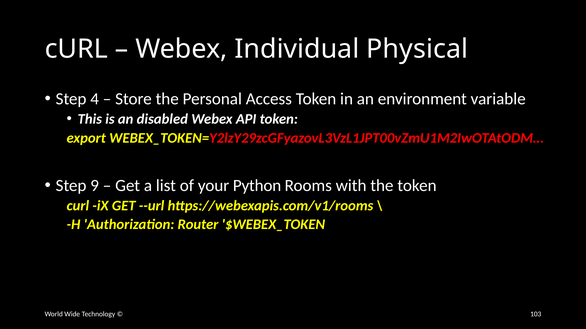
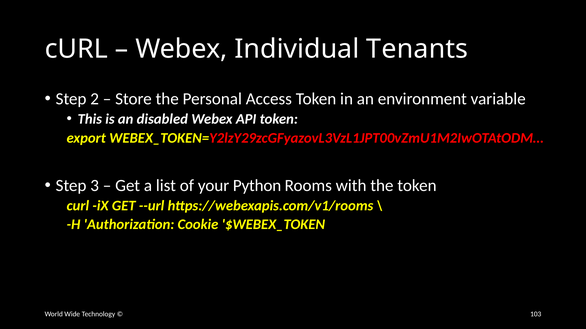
Physical: Physical -> Tenants
4: 4 -> 2
9: 9 -> 3
Router: Router -> Cookie
